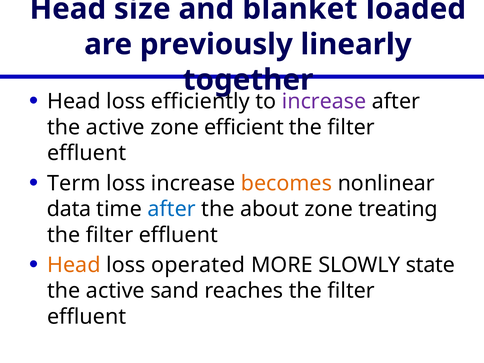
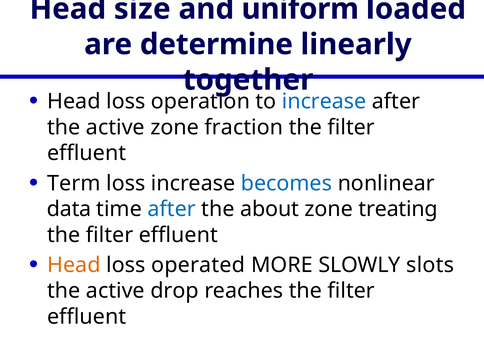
blanket: blanket -> uniform
previously: previously -> determine
efficiently: efficiently -> operation
increase at (324, 102) colour: purple -> blue
efficient: efficient -> fraction
becomes colour: orange -> blue
state: state -> slots
sand: sand -> drop
